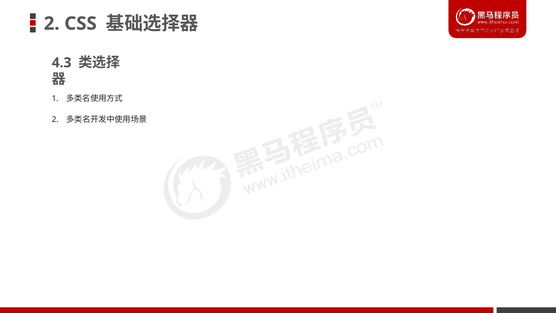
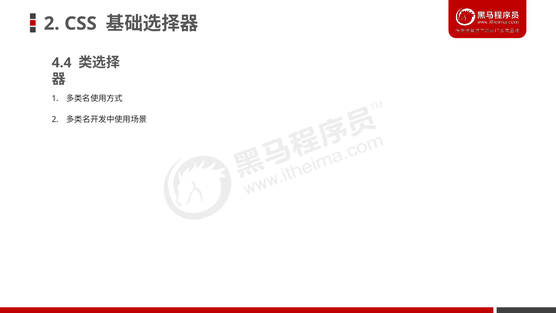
4.3: 4.3 -> 4.4
